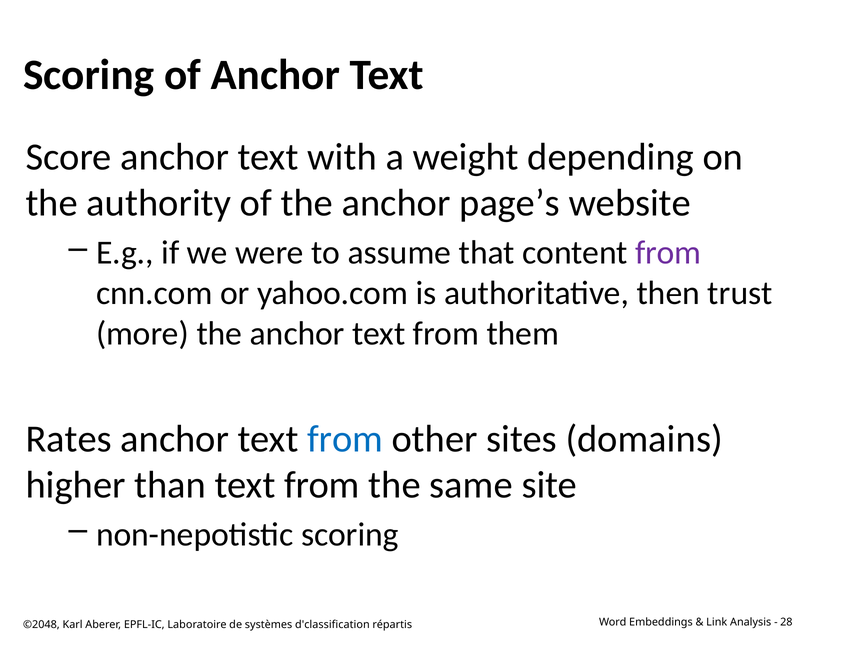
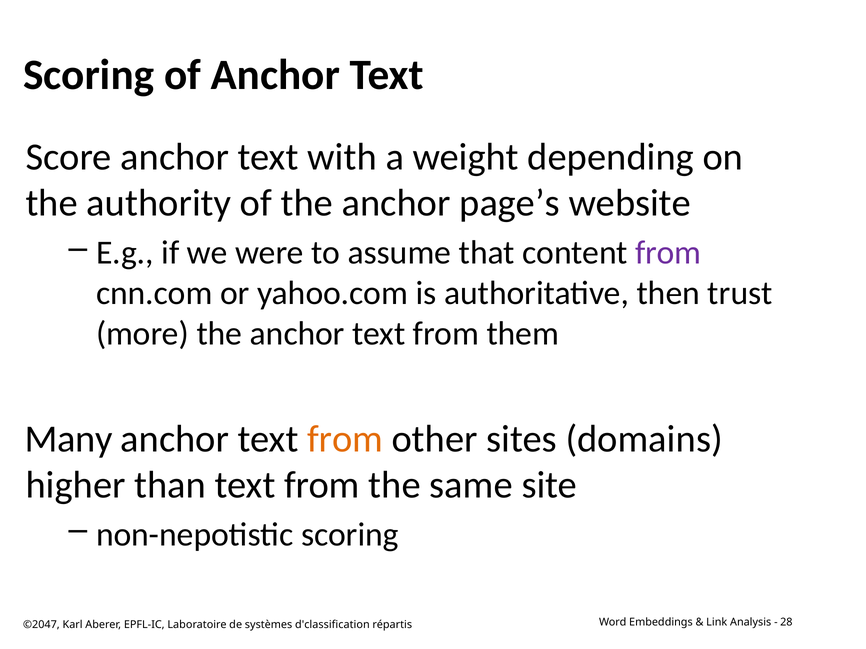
Rates: Rates -> Many
from at (345, 439) colour: blue -> orange
©2048: ©2048 -> ©2047
